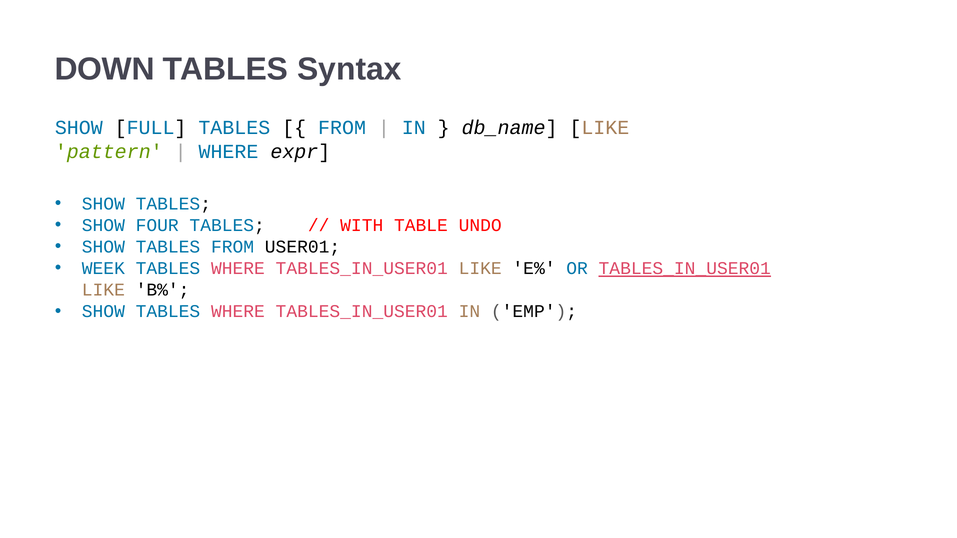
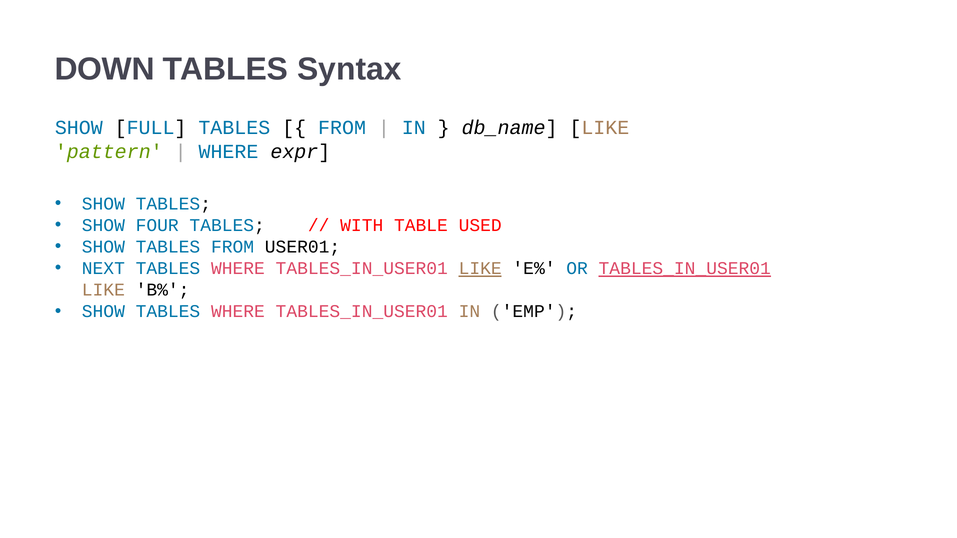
UNDO: UNDO -> USED
WEEK: WEEK -> NEXT
LIKE at (480, 269) underline: none -> present
